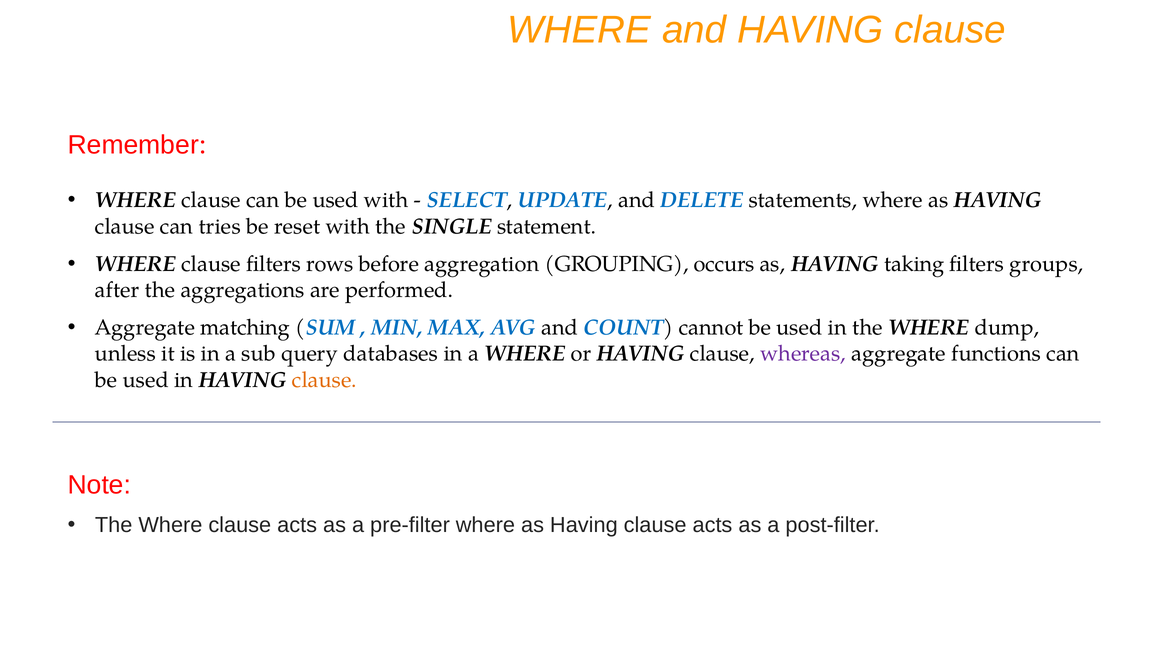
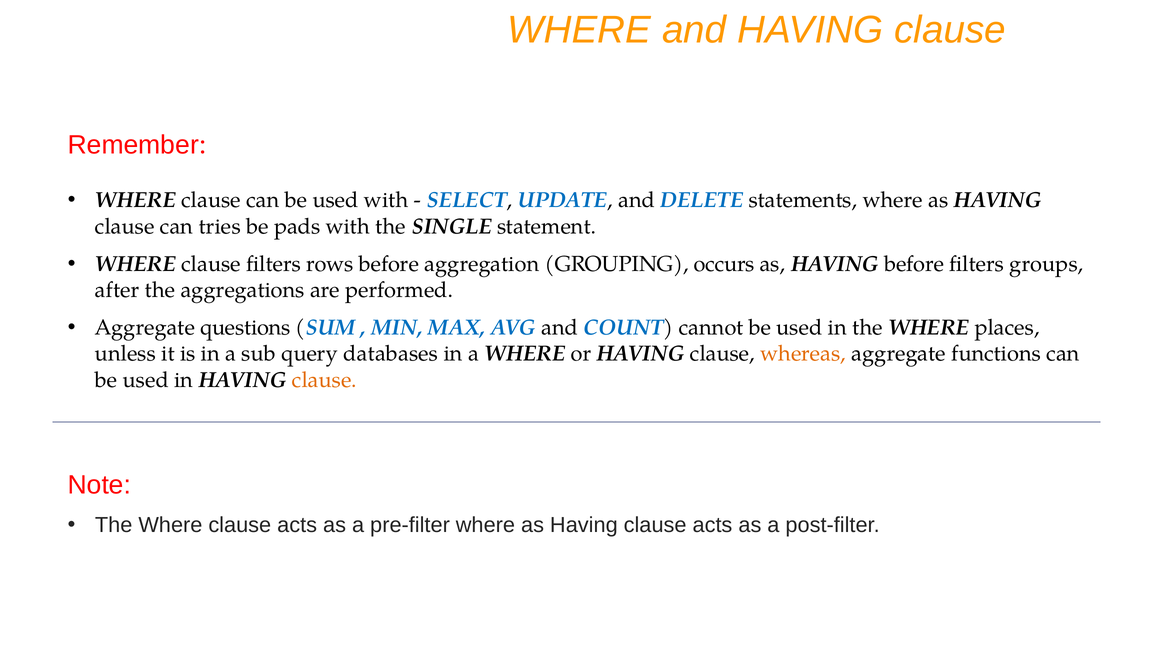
reset: reset -> pads
HAVING taking: taking -> before
matching: matching -> questions
dump: dump -> places
whereas colour: purple -> orange
